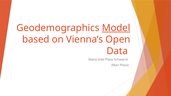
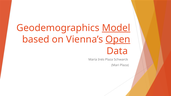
Open underline: none -> present
